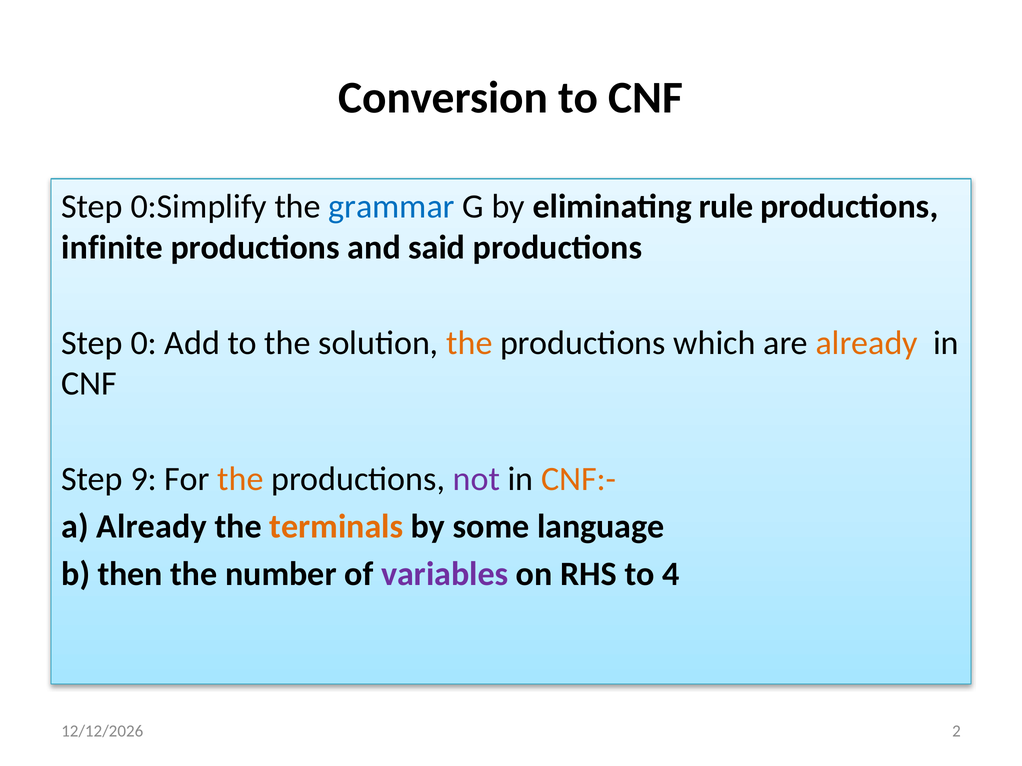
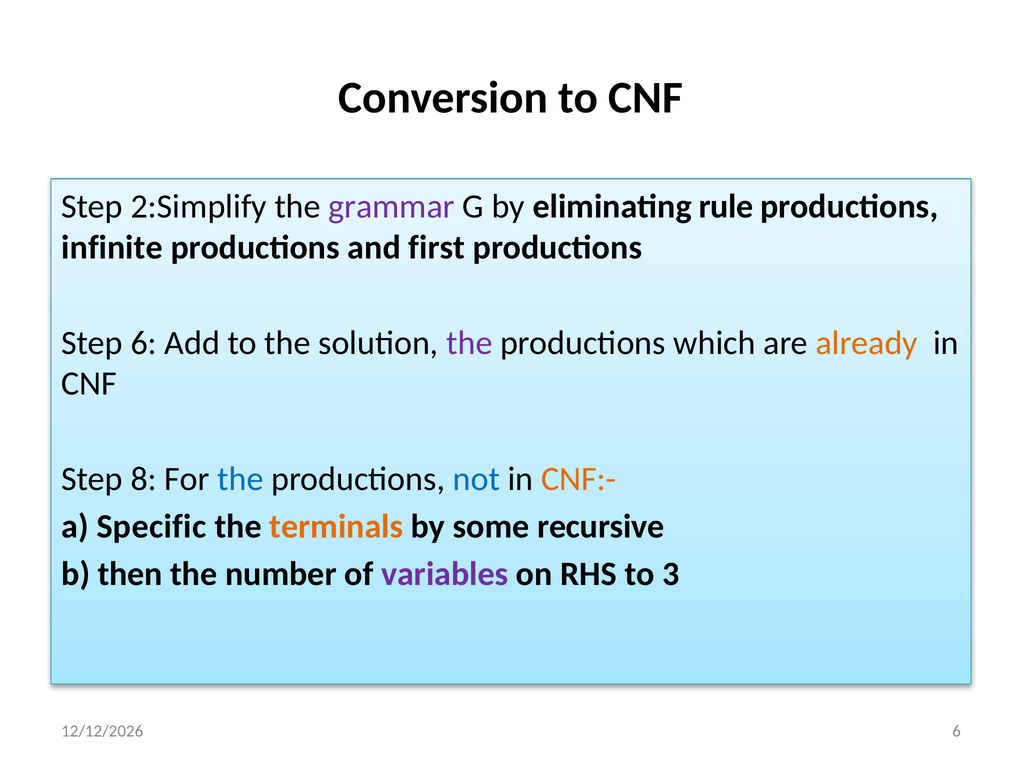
0:Simplify: 0:Simplify -> 2:Simplify
grammar colour: blue -> purple
said: said -> first
Step 0: 0 -> 6
the at (469, 343) colour: orange -> purple
9: 9 -> 8
the at (240, 479) colour: orange -> blue
not colour: purple -> blue
a Already: Already -> Specific
language: language -> recursive
4: 4 -> 3
2 at (956, 732): 2 -> 6
